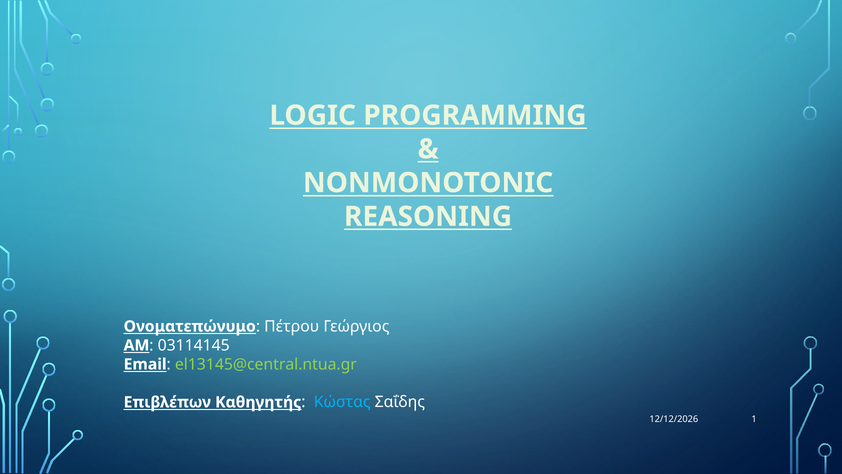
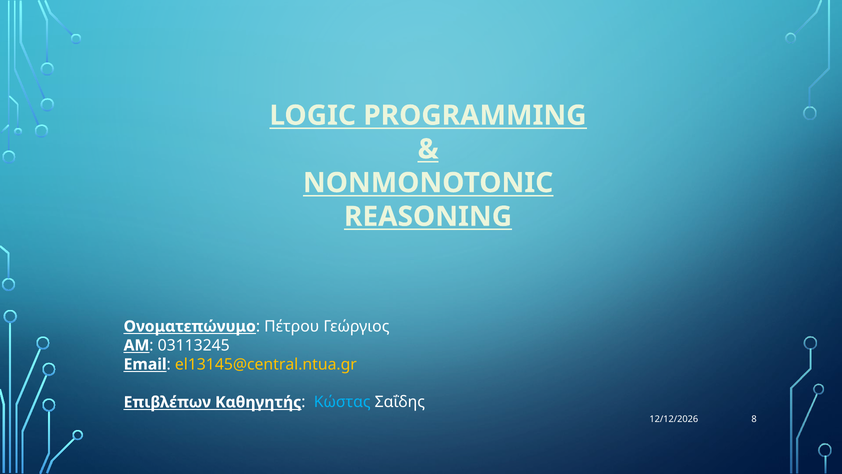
03114145: 03114145 -> 03113245
el13145@central.ntua.gr colour: light green -> yellow
1: 1 -> 8
